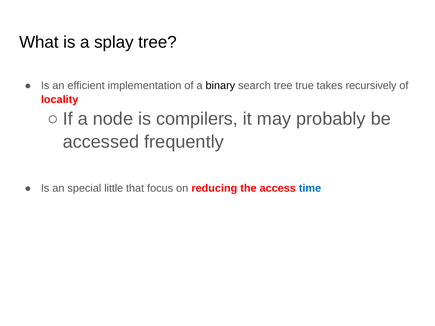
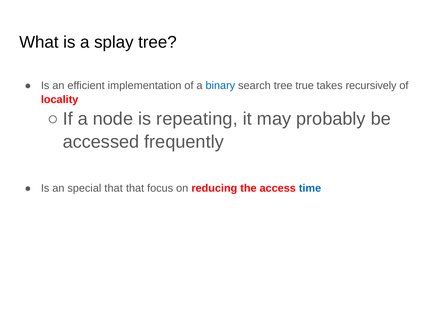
binary colour: black -> blue
compilers: compilers -> repeating
special little: little -> that
